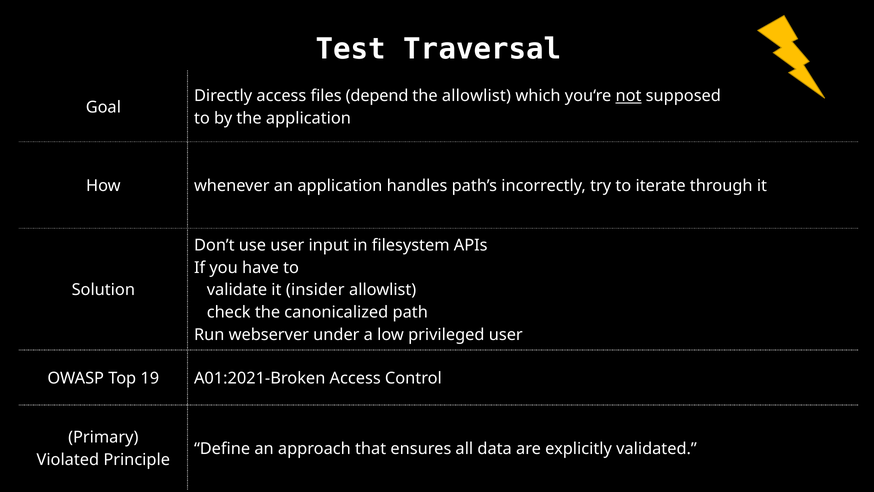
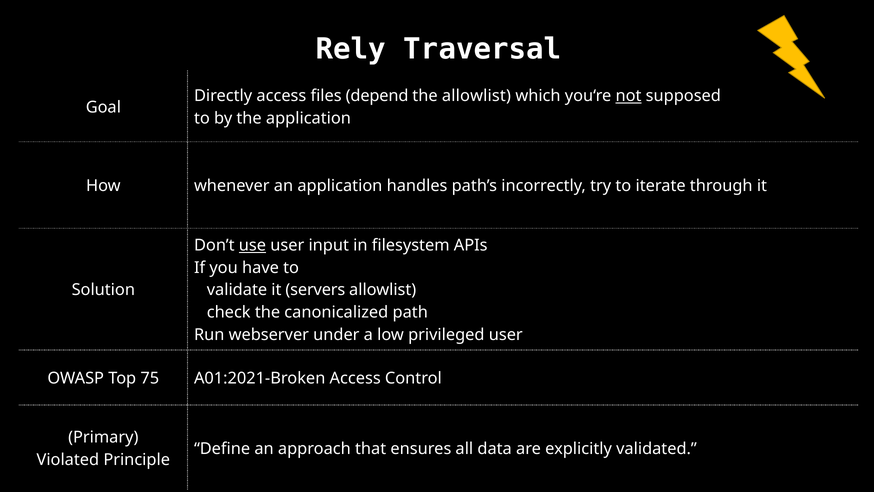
Test: Test -> Rely
use underline: none -> present
insider: insider -> servers
19: 19 -> 75
